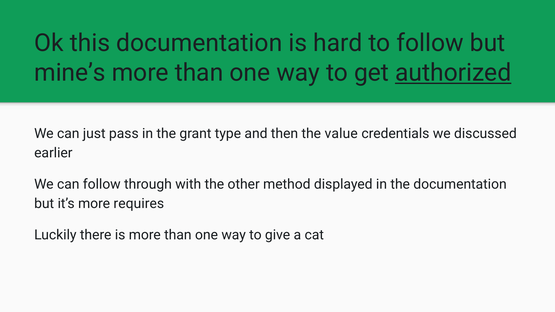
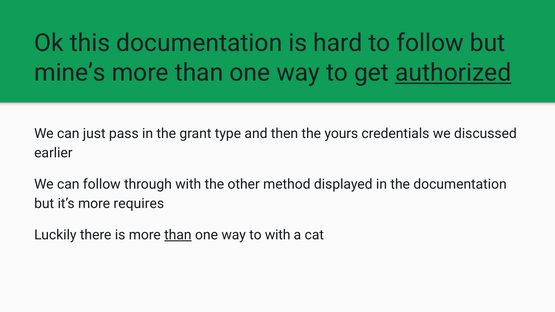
value: value -> yours
than at (178, 235) underline: none -> present
to give: give -> with
